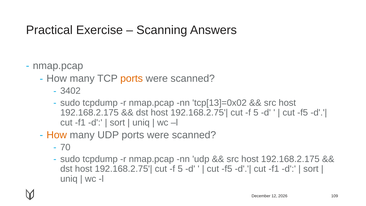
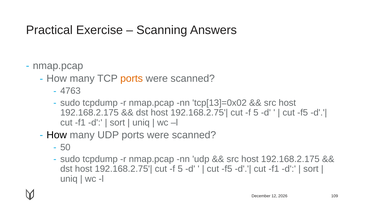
3402: 3402 -> 4763
How at (57, 135) colour: orange -> black
70: 70 -> 50
